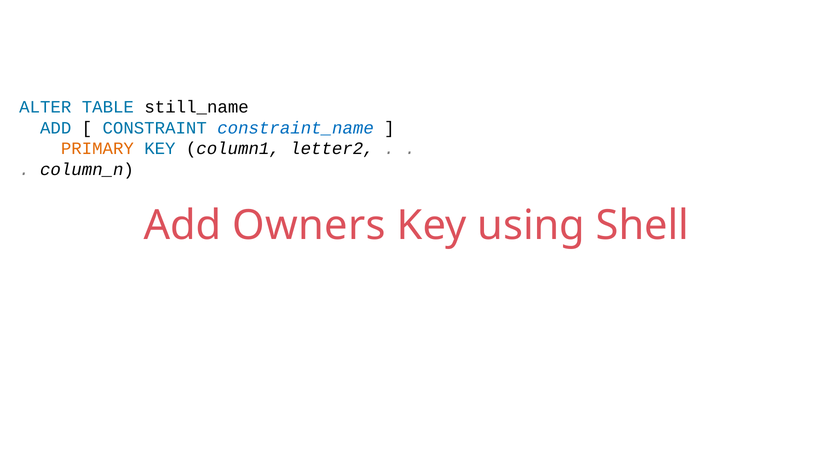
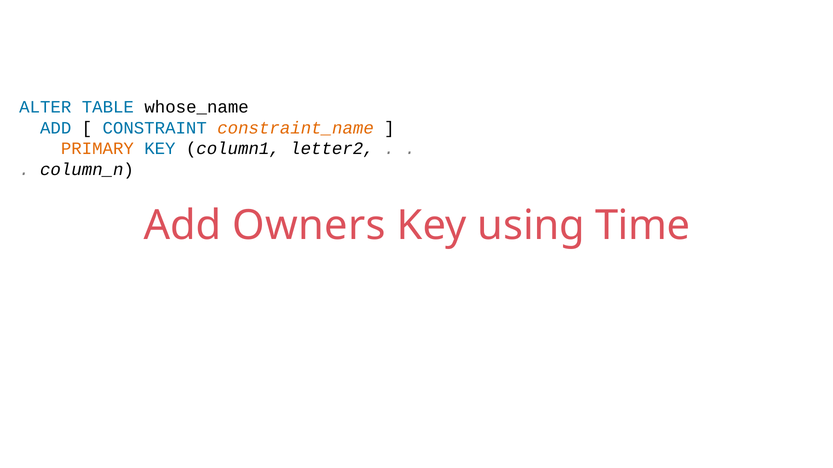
still_name: still_name -> whose_name
constraint_name colour: blue -> orange
Shell: Shell -> Time
